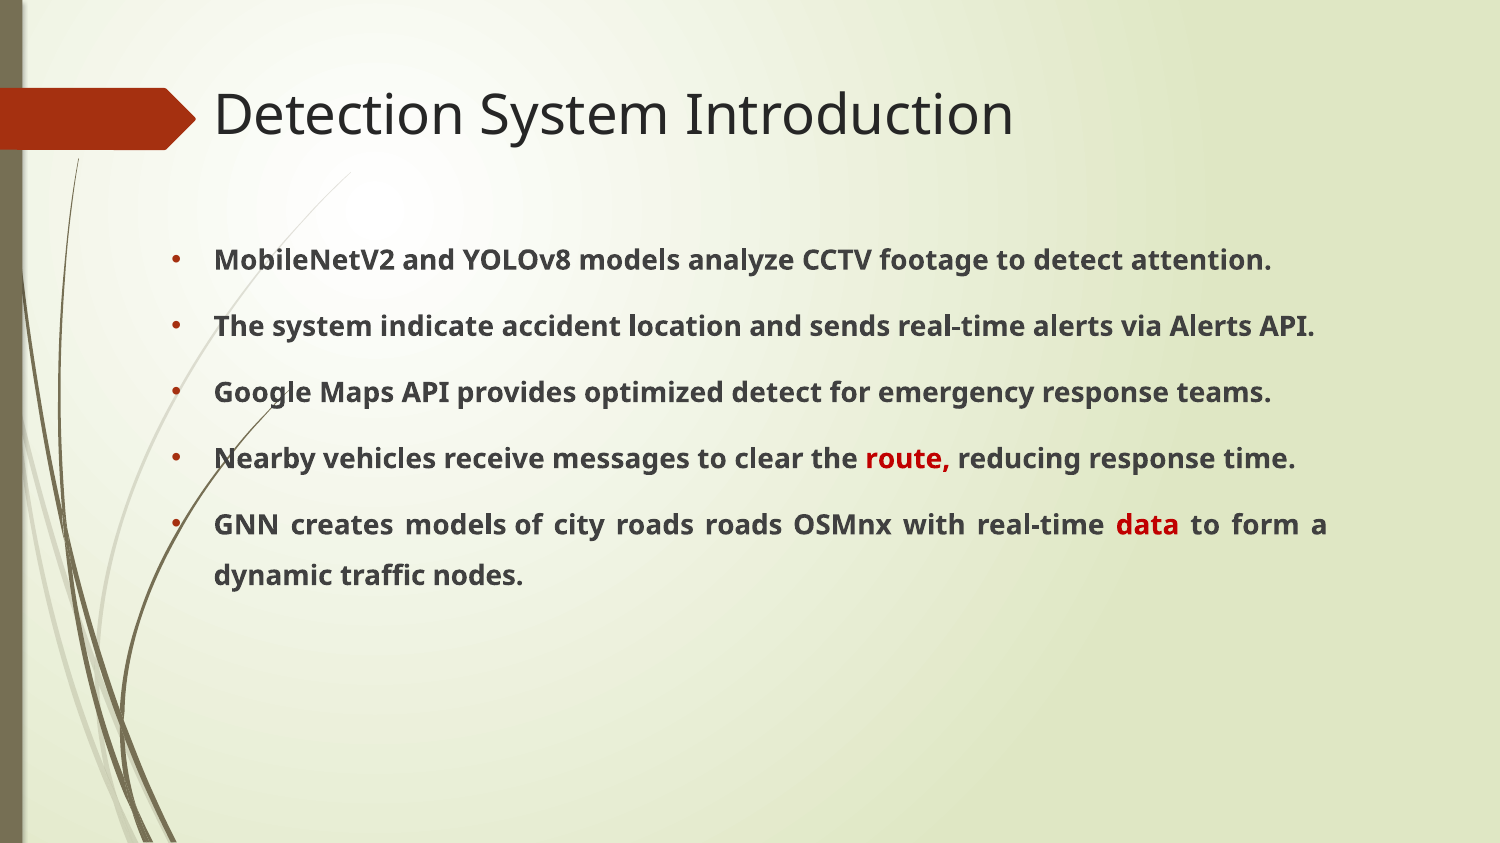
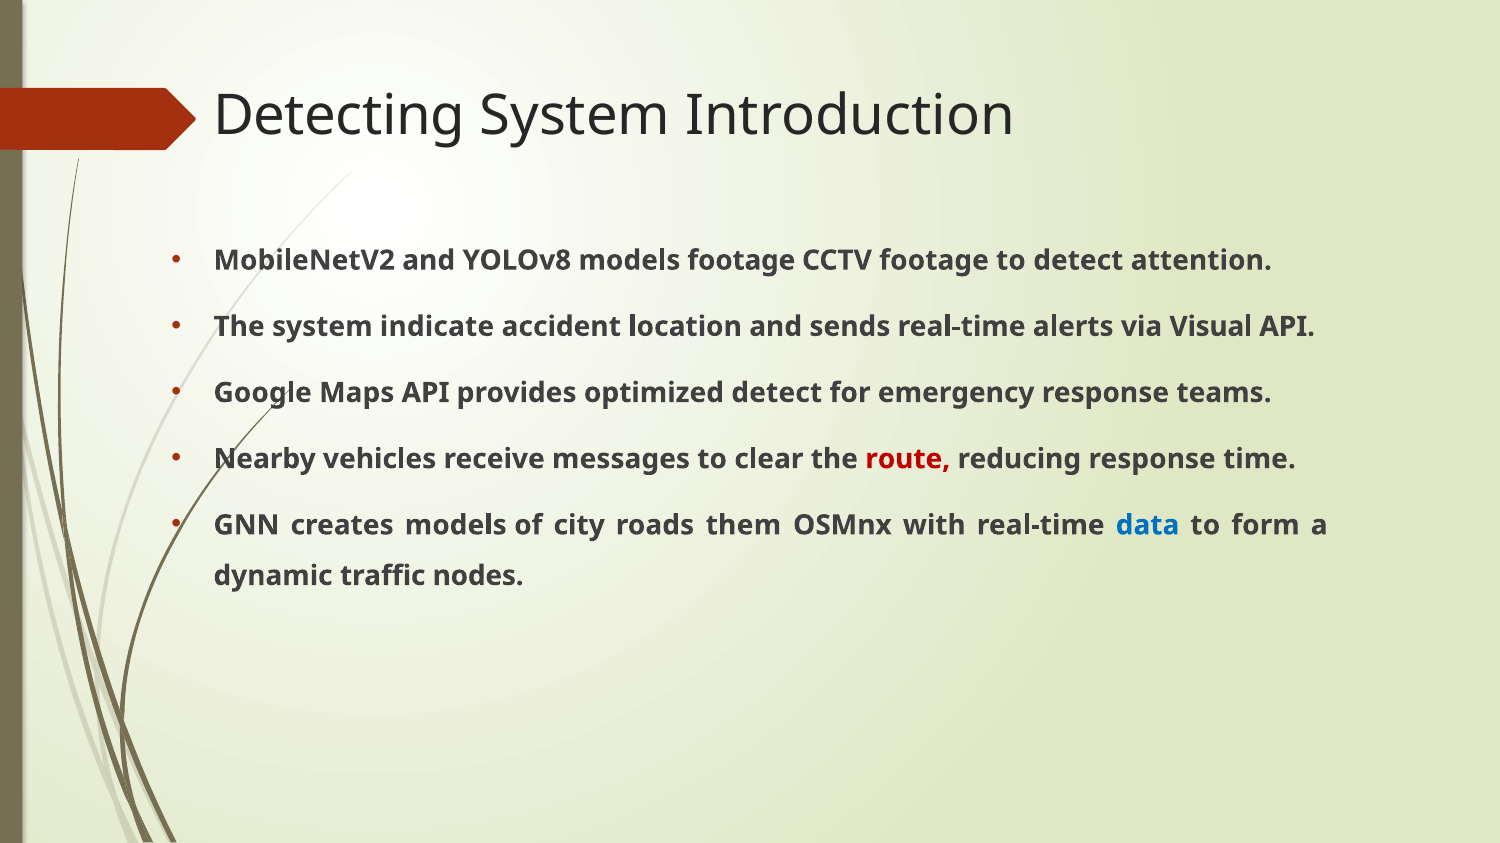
Detection: Detection -> Detecting
models analyze: analyze -> footage
via Alerts: Alerts -> Visual
roads roads: roads -> them
data colour: red -> blue
